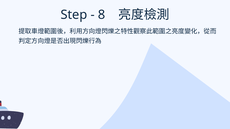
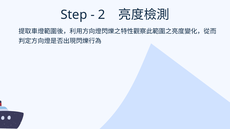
8: 8 -> 2
